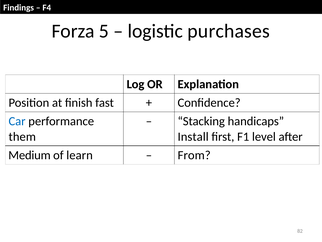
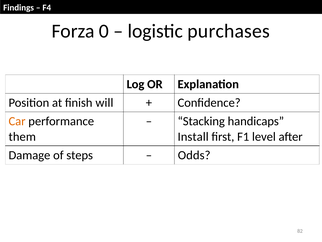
5: 5 -> 0
fast: fast -> will
Car colour: blue -> orange
Medium: Medium -> Damage
learn: learn -> steps
From: From -> Odds
